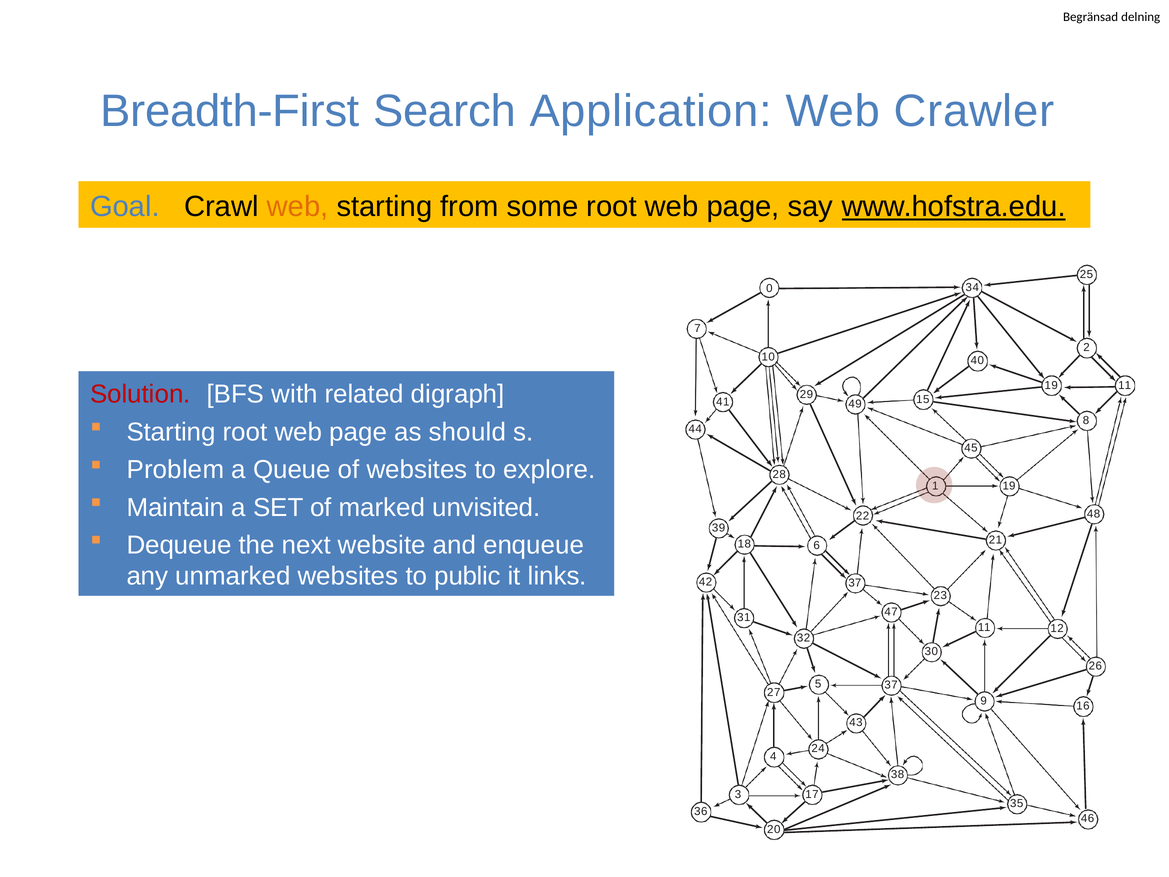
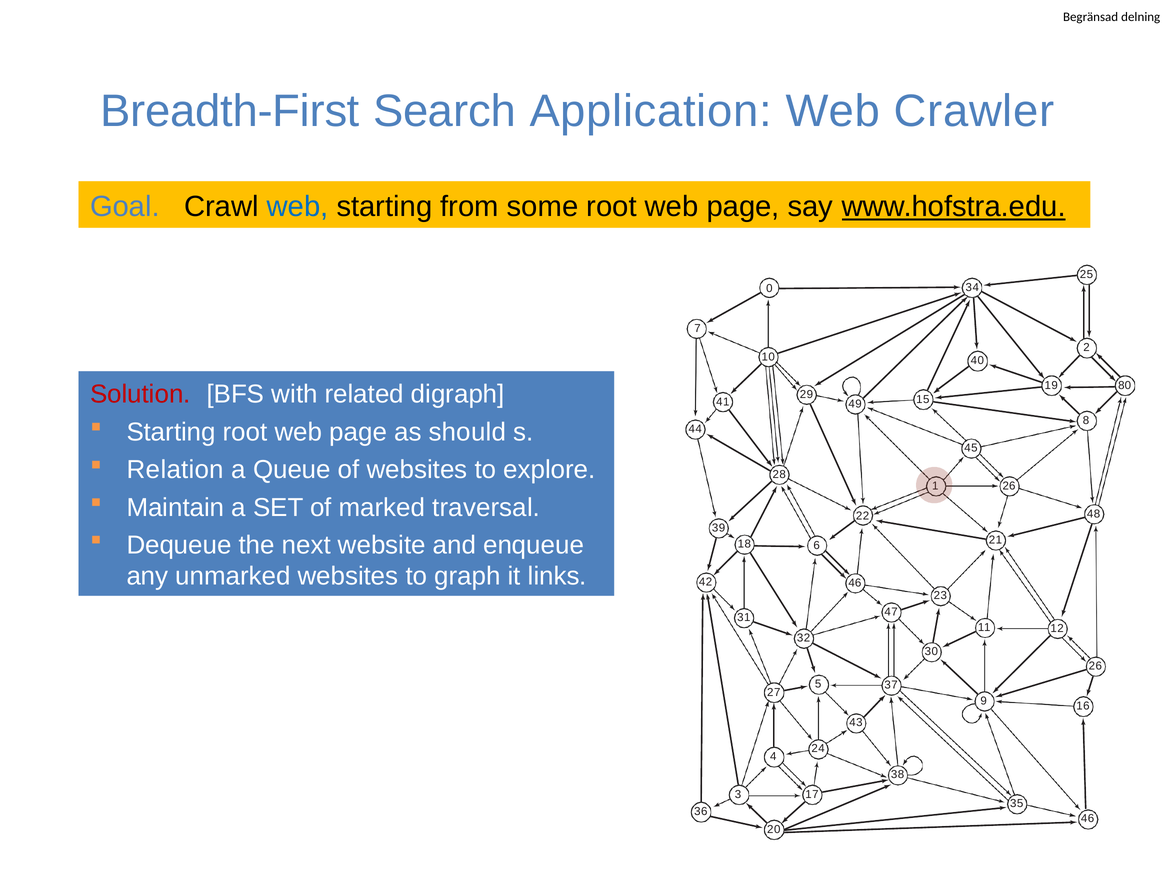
web at (298, 207) colour: orange -> blue
19 11: 11 -> 80
Problem: Problem -> Relation
19 at (1009, 486): 19 -> 26
unvisited: unvisited -> traversal
public: public -> graph
42 37: 37 -> 46
